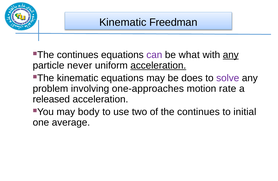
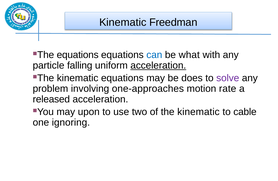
continues at (78, 55): continues -> equations
can colour: purple -> blue
any at (231, 55) underline: present -> none
never: never -> falling
body: body -> upon
of the continues: continues -> kinematic
initial: initial -> cable
average: average -> ignoring
